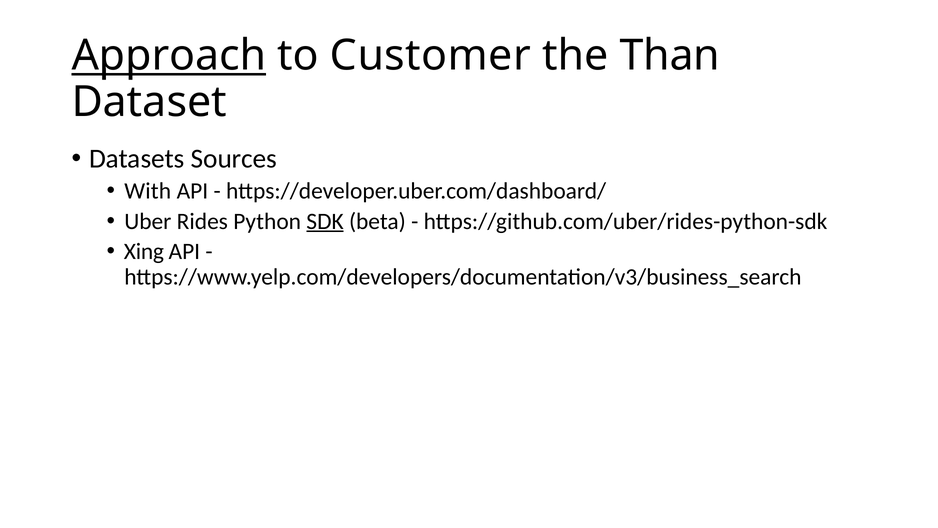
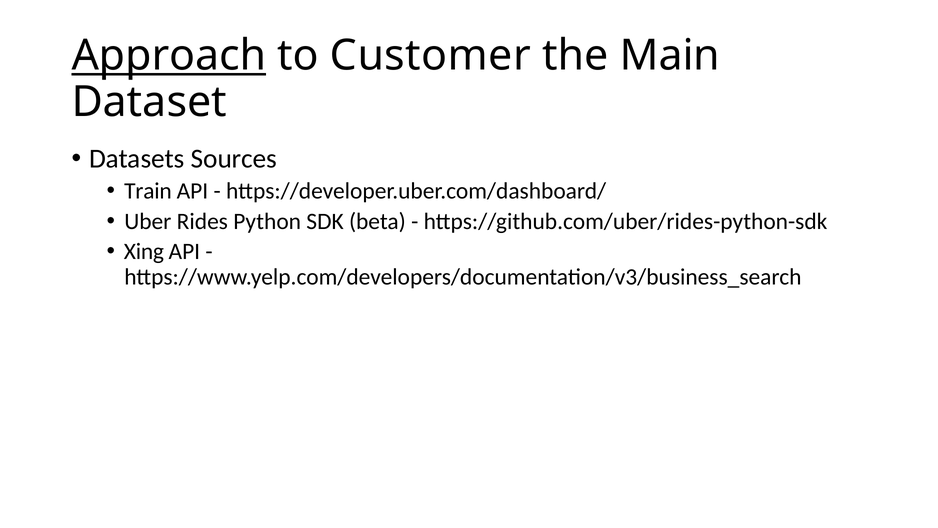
Than: Than -> Main
With: With -> Train
SDK underline: present -> none
